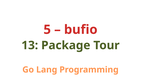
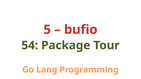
13: 13 -> 54
